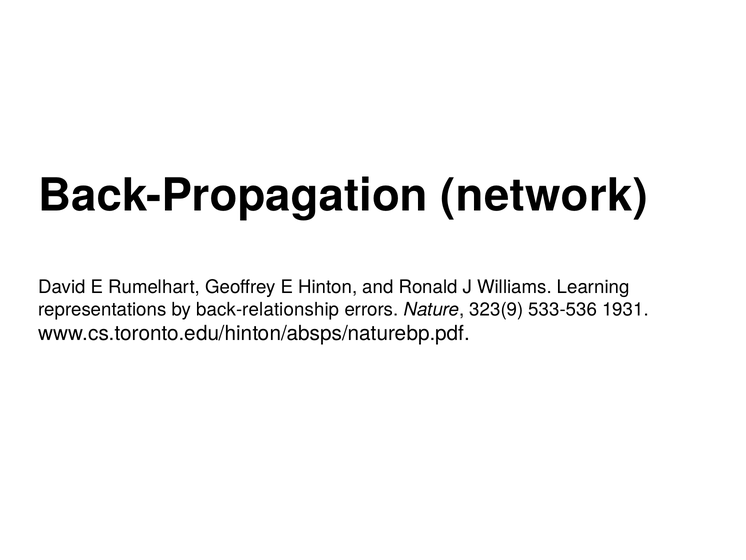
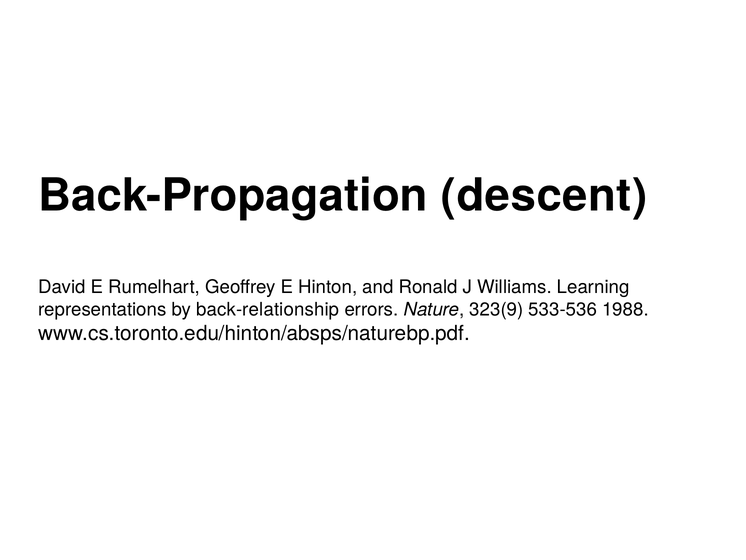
network: network -> descent
1931: 1931 -> 1988
